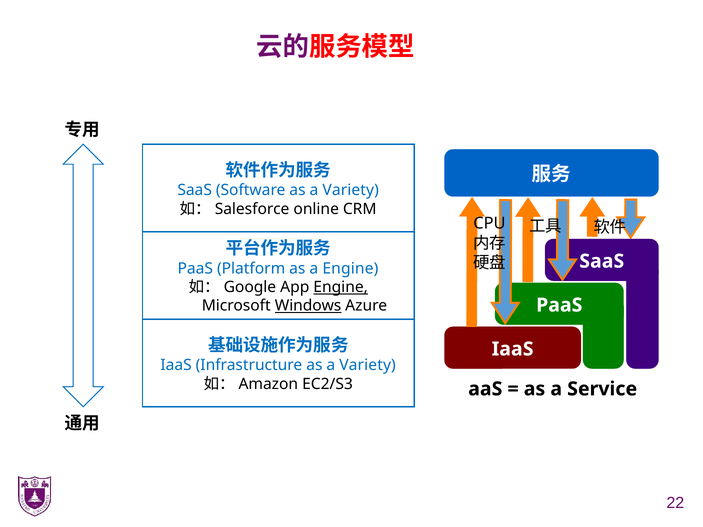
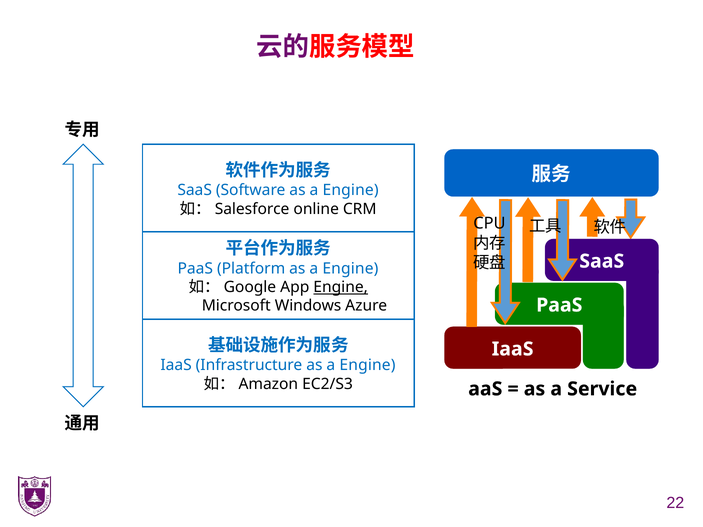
Software as a Variety: Variety -> Engine
Windows underline: present -> none
Infrastructure as a Variety: Variety -> Engine
